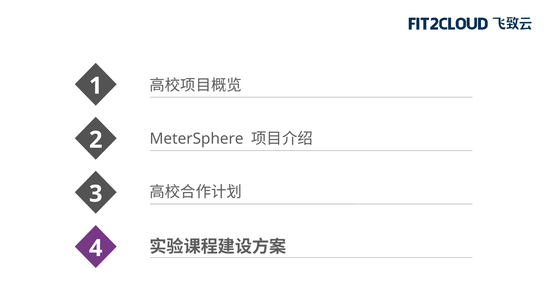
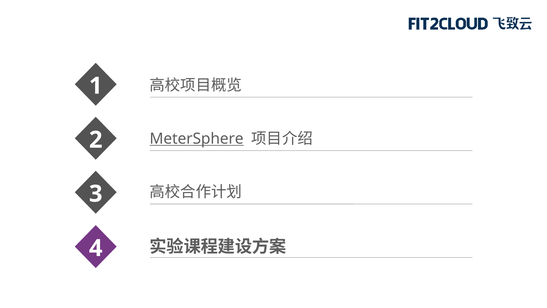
MeterSphere underline: none -> present
